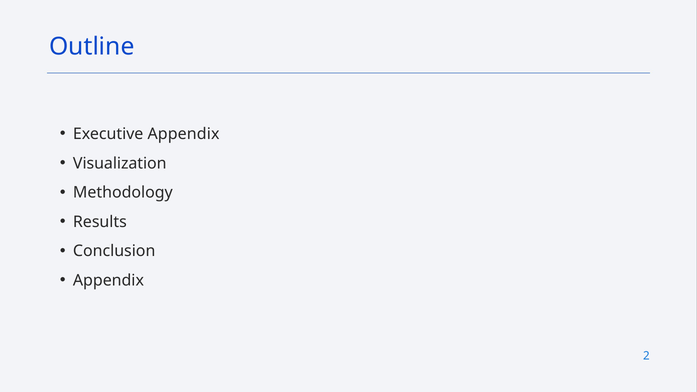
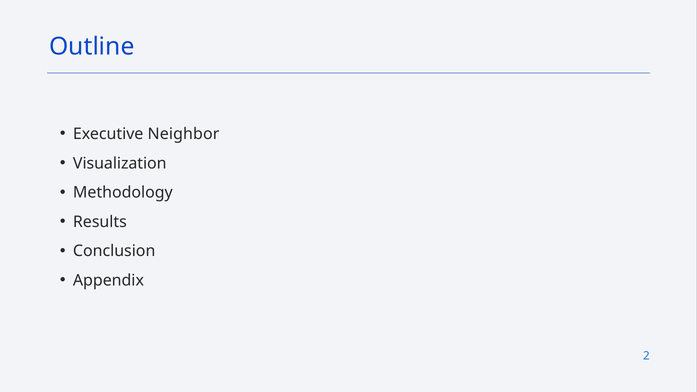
Executive Appendix: Appendix -> Neighbor
